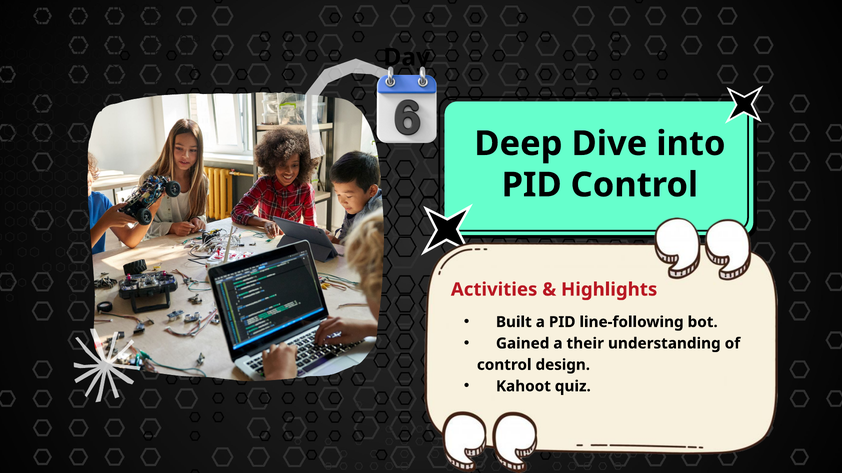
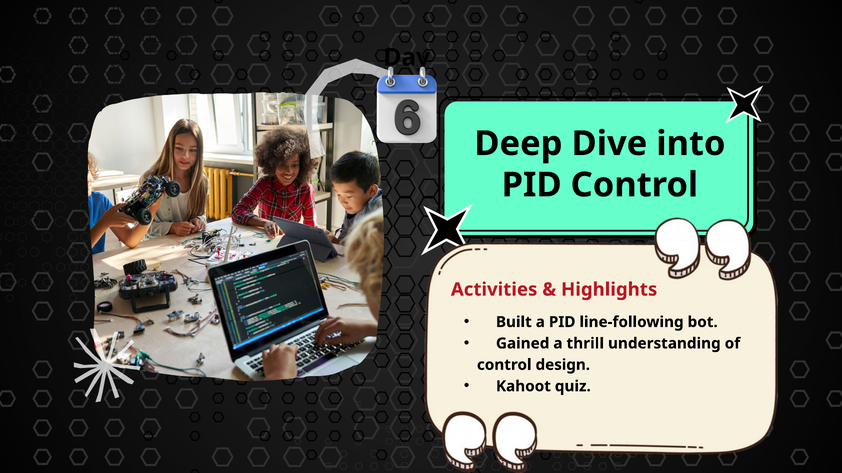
their: their -> thrill
